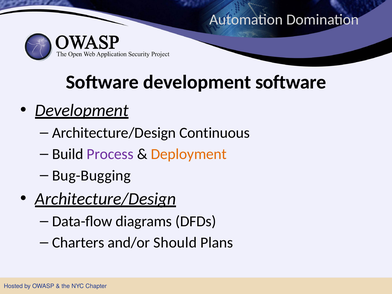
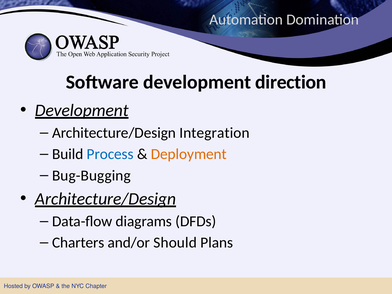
development software: software -> direction
Continuous: Continuous -> Integration
Process colour: purple -> blue
